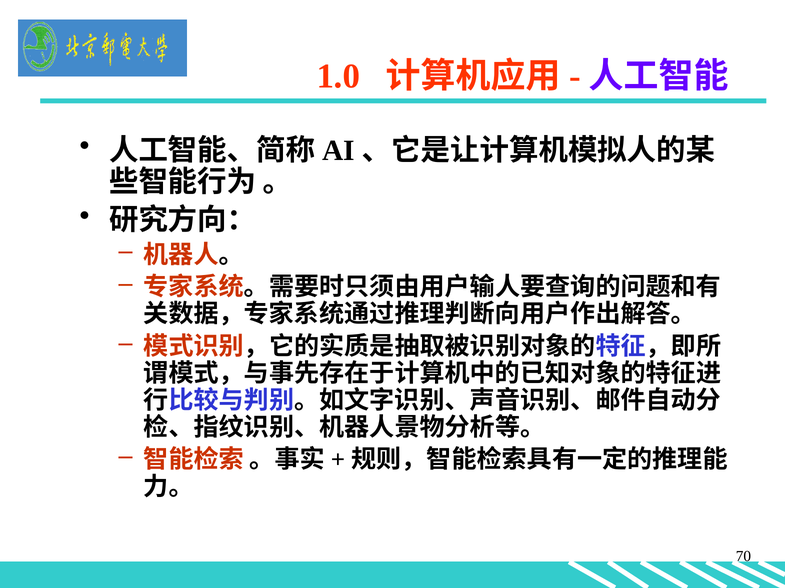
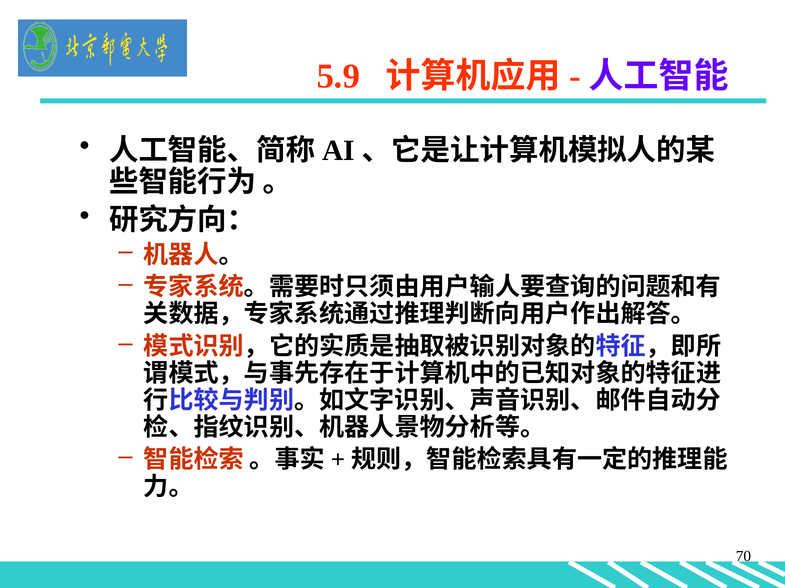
1.0: 1.0 -> 5.9
